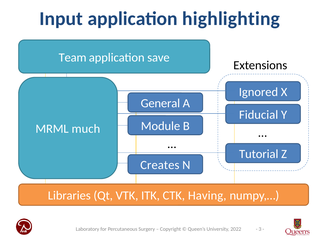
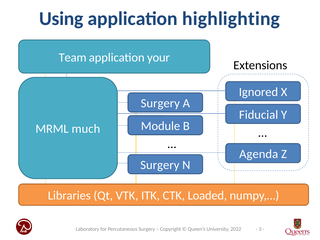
Input: Input -> Using
save: save -> your
General at (160, 103): General -> Surgery
Tutorial: Tutorial -> Agenda
Creates at (160, 165): Creates -> Surgery
Having: Having -> Loaded
